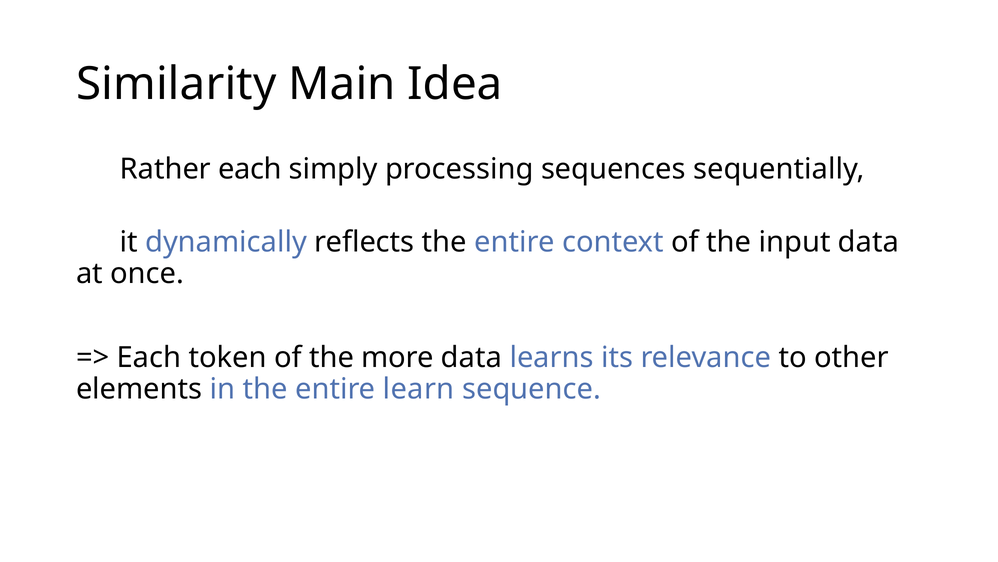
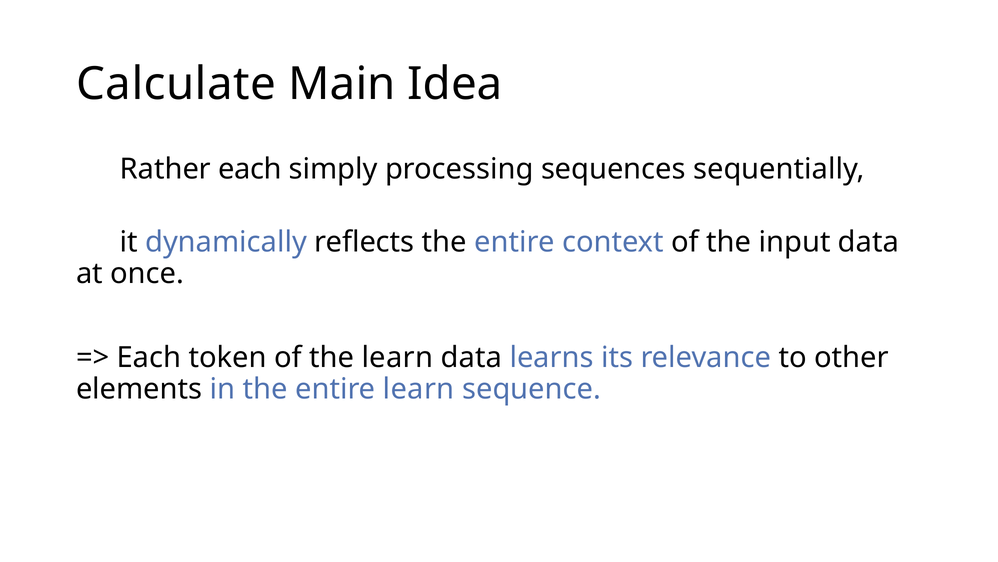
Similarity: Similarity -> Calculate
the more: more -> learn
